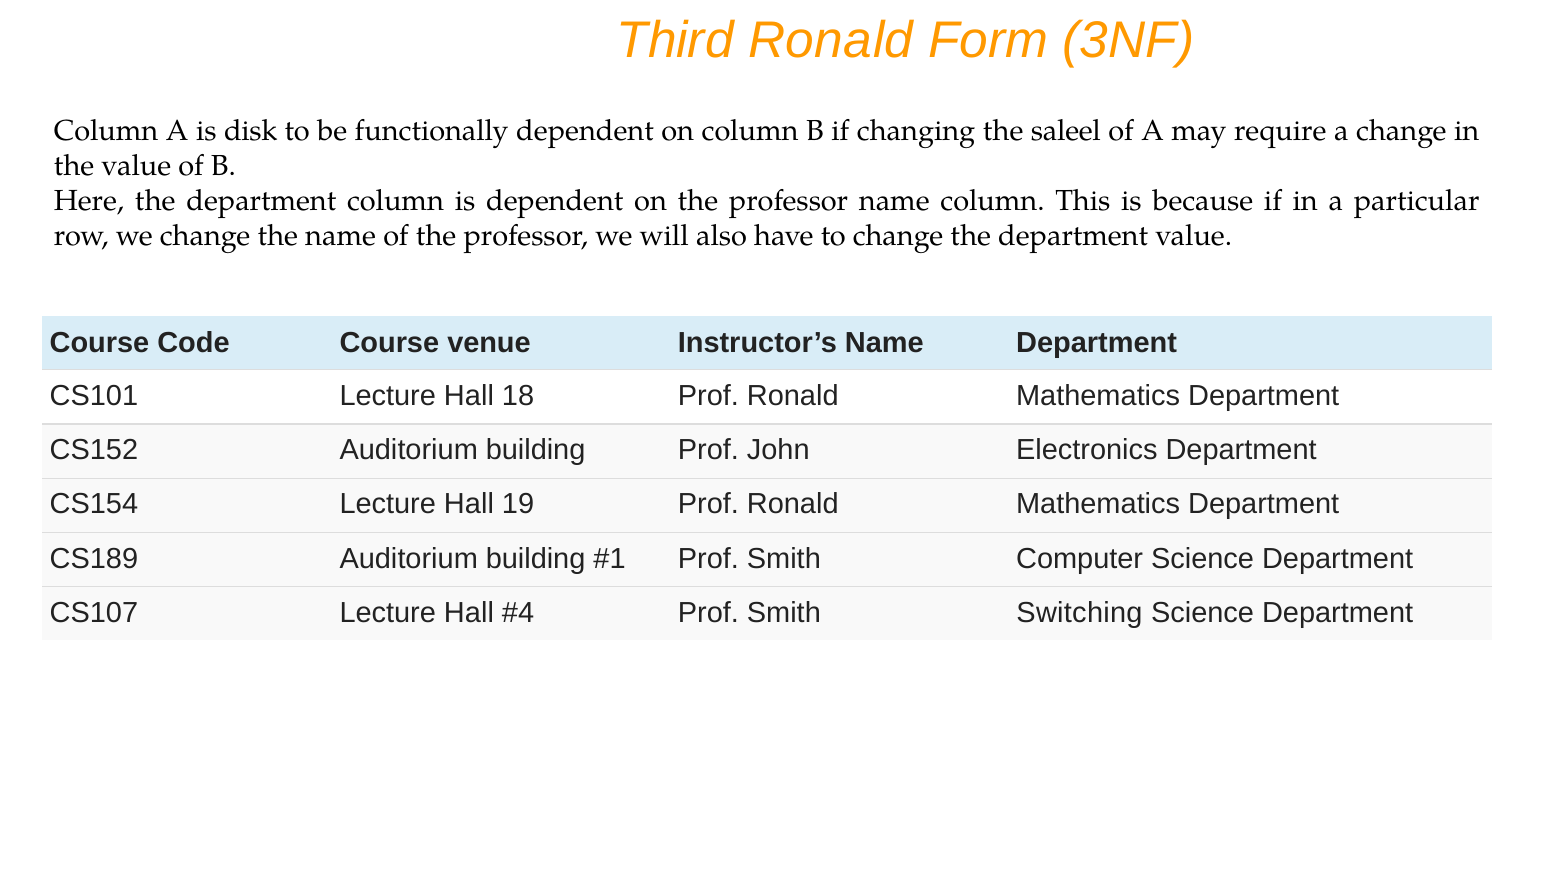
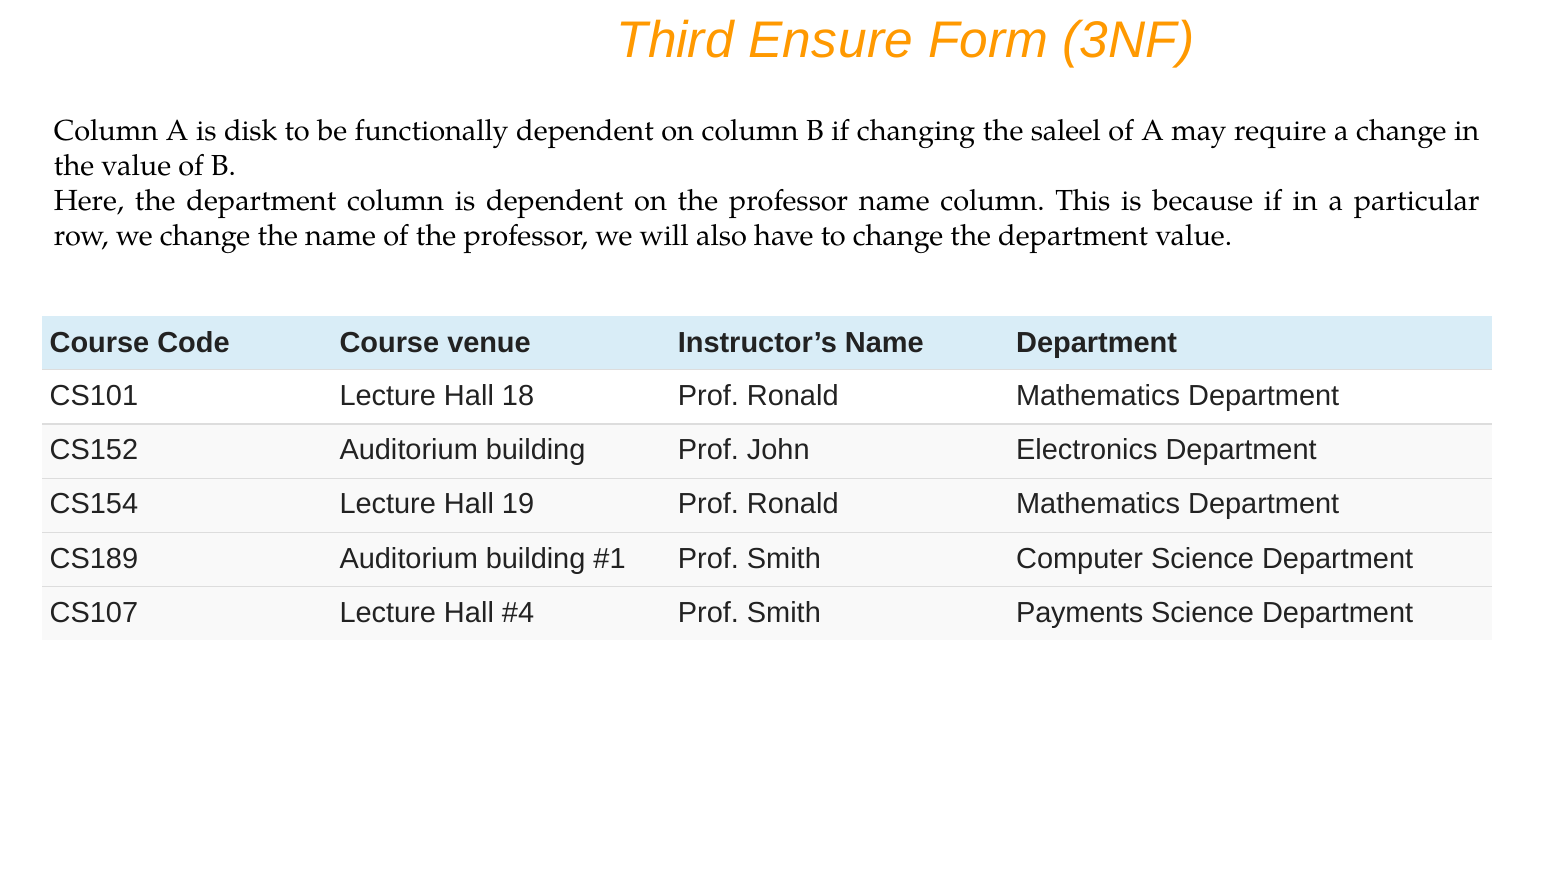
Third Ronald: Ronald -> Ensure
Switching: Switching -> Payments
